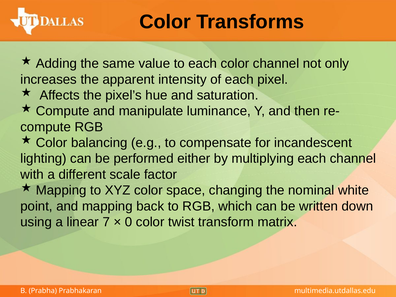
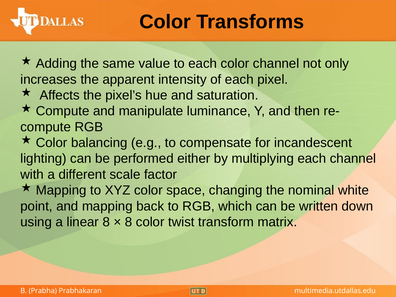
linear 7: 7 -> 8
0 at (129, 222): 0 -> 8
